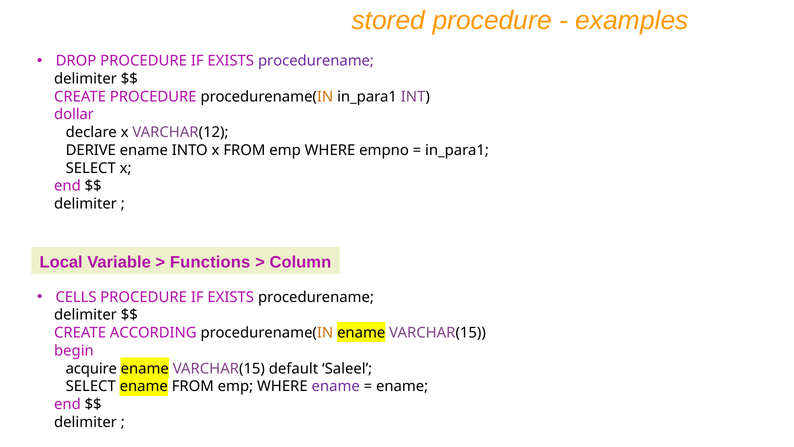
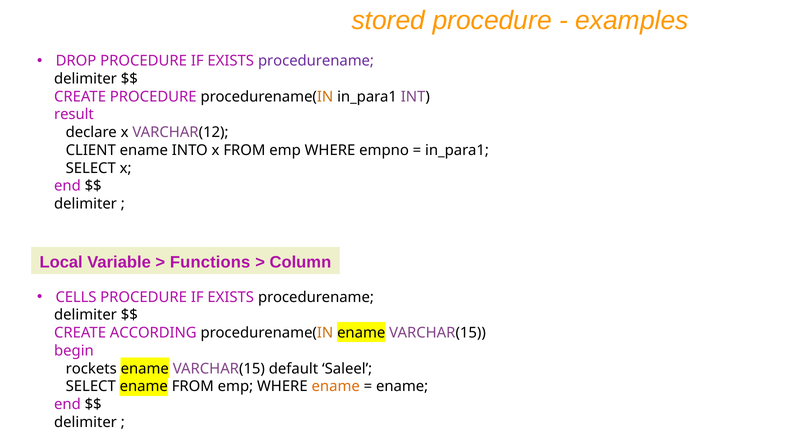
dollar: dollar -> result
DERIVE: DERIVE -> CLIENT
acquire: acquire -> rockets
ename at (336, 386) colour: purple -> orange
